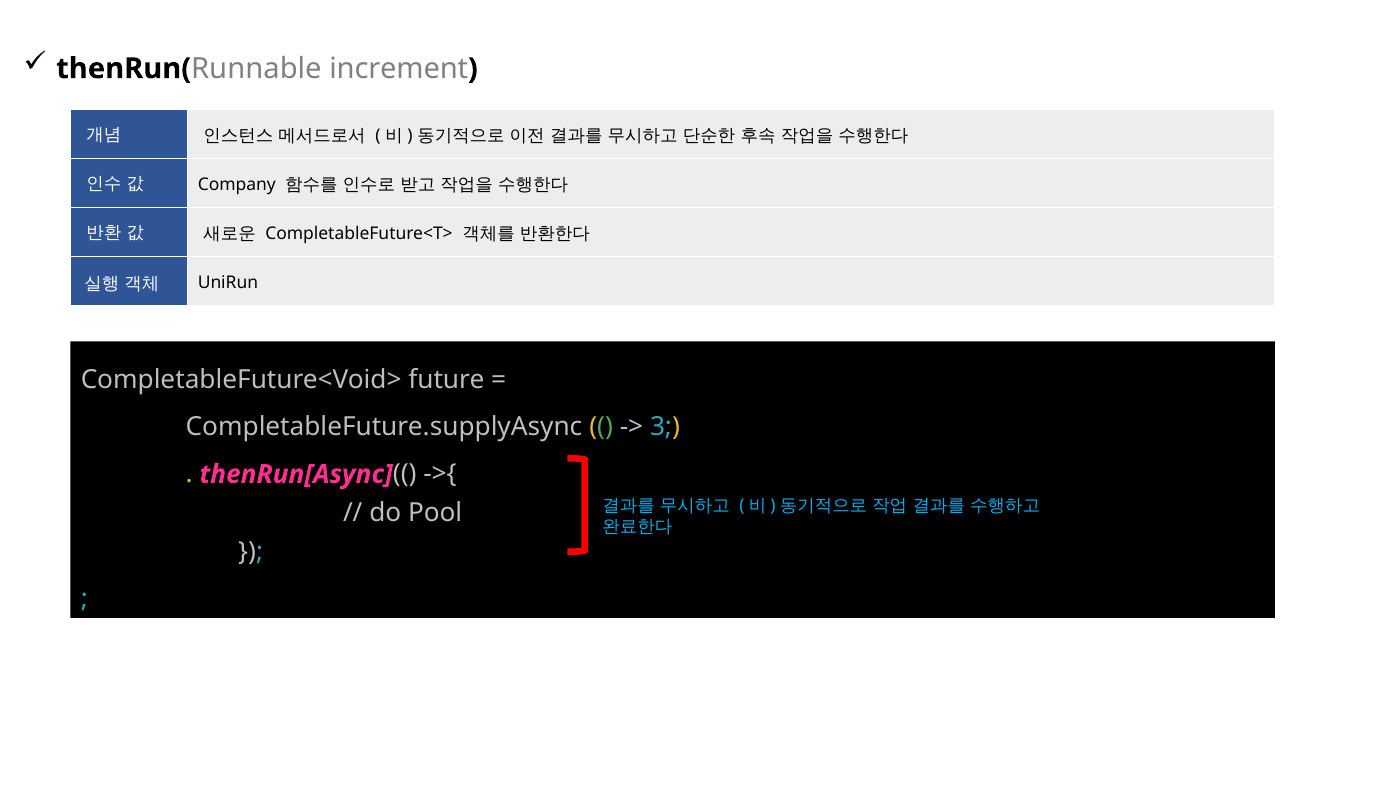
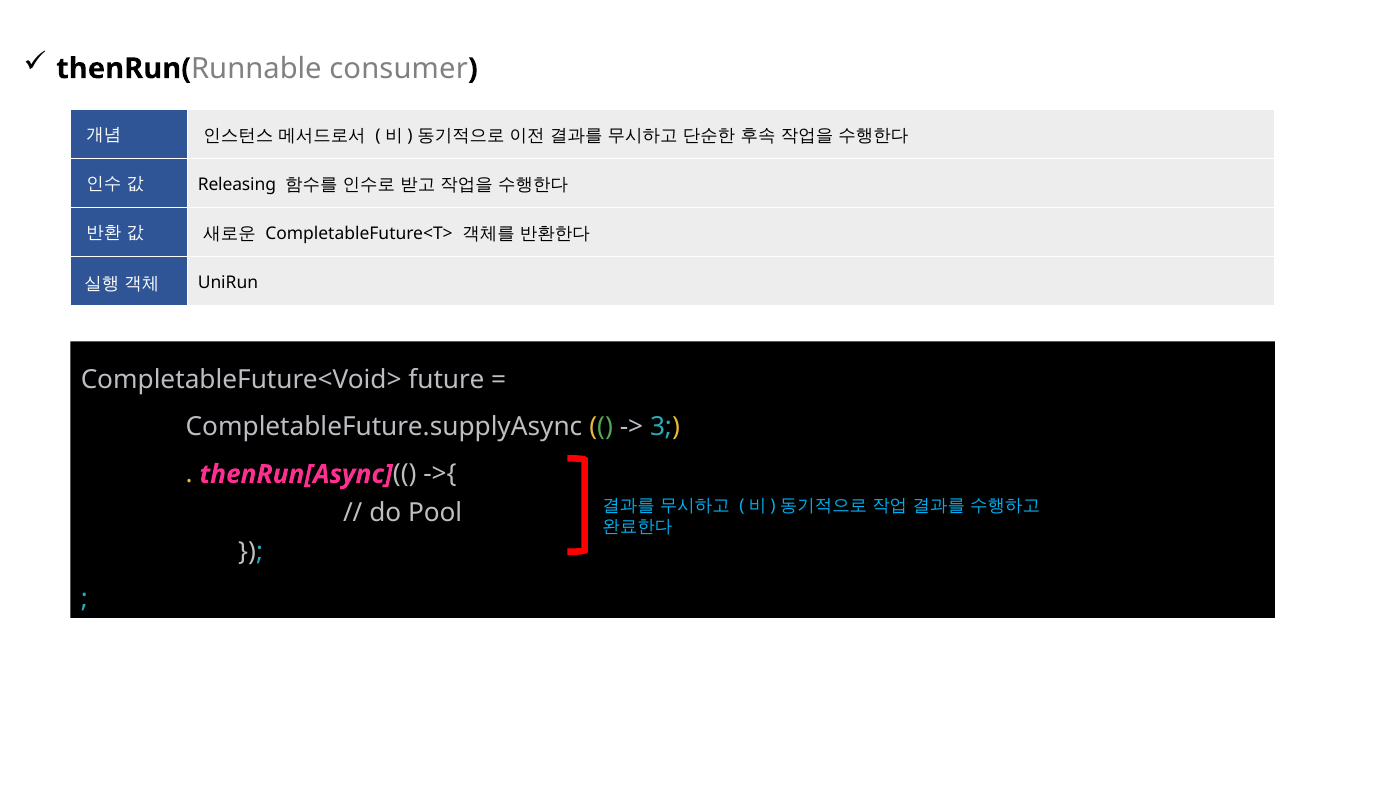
increment: increment -> consumer
Company: Company -> Releasing
